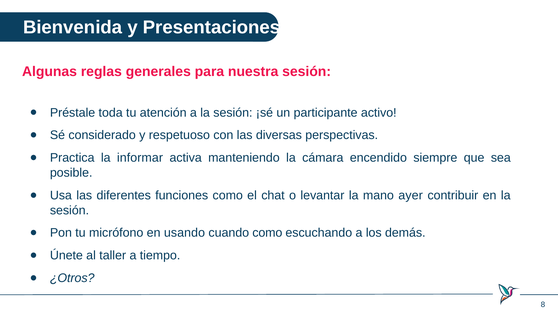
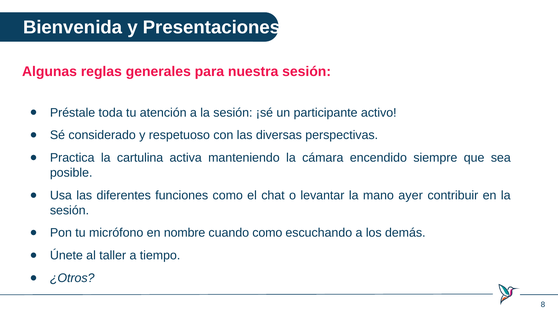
informar: informar -> cartulina
usando: usando -> nombre
